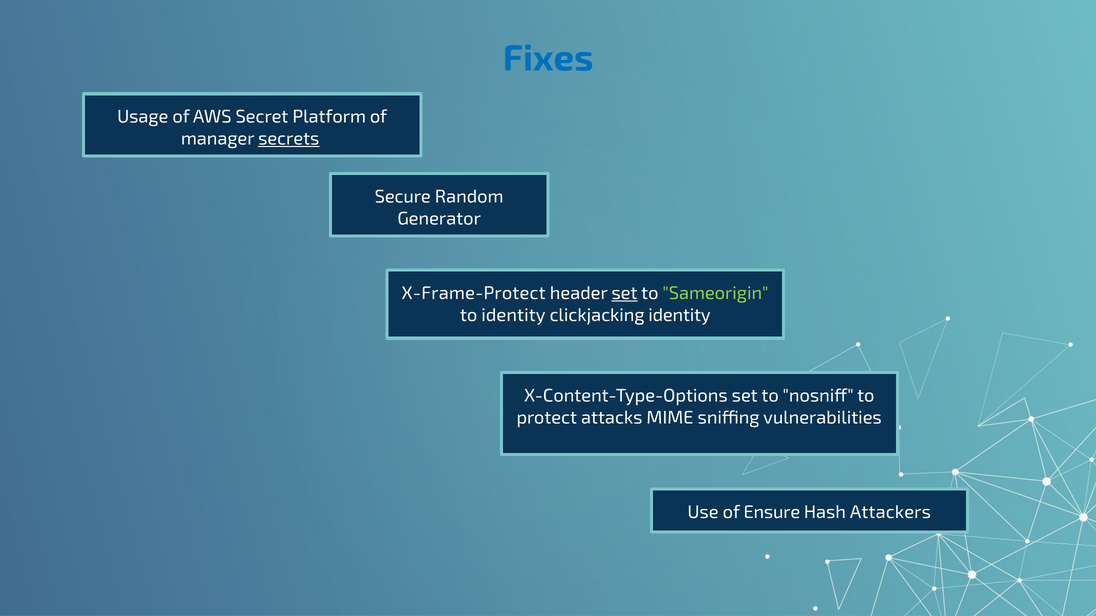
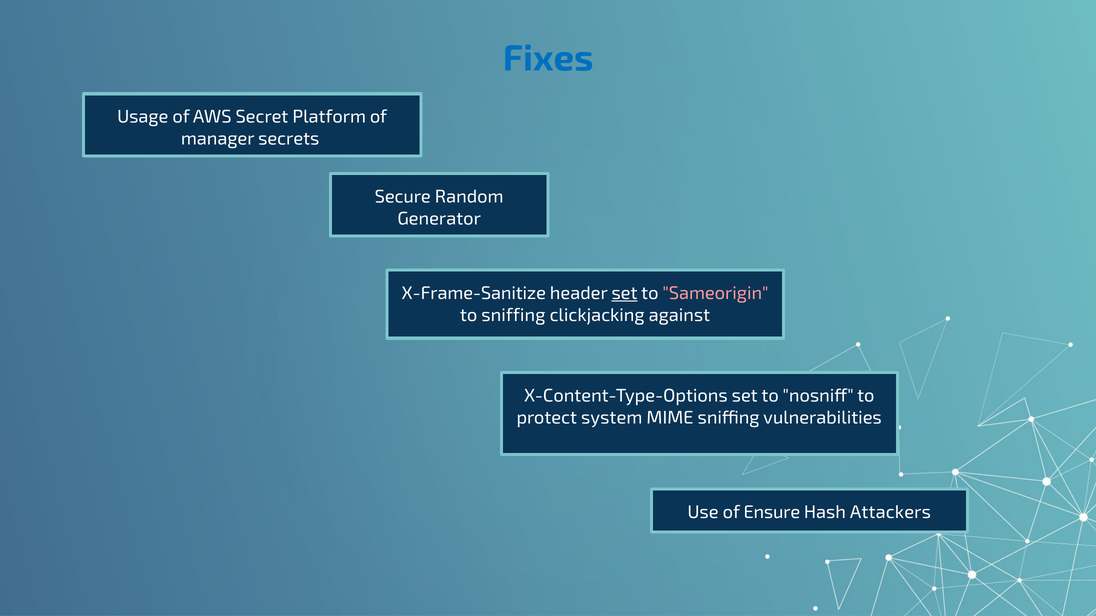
secrets underline: present -> none
X-Frame-Protect: X-Frame-Protect -> X-Frame-Sanitize
Sameorigin colour: light green -> pink
to identity: identity -> sniffing
clickjacking identity: identity -> against
attacks: attacks -> system
